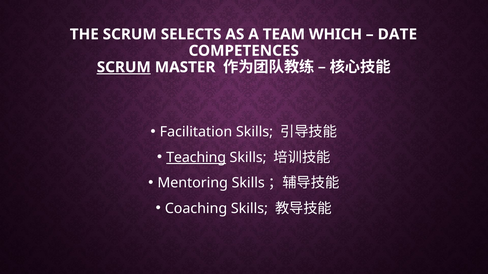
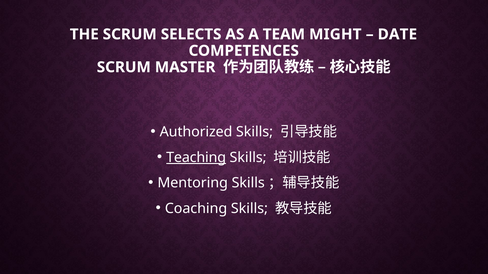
WHICH: WHICH -> MIGHT
SCRUM at (124, 67) underline: present -> none
Facilitation: Facilitation -> Authorized
